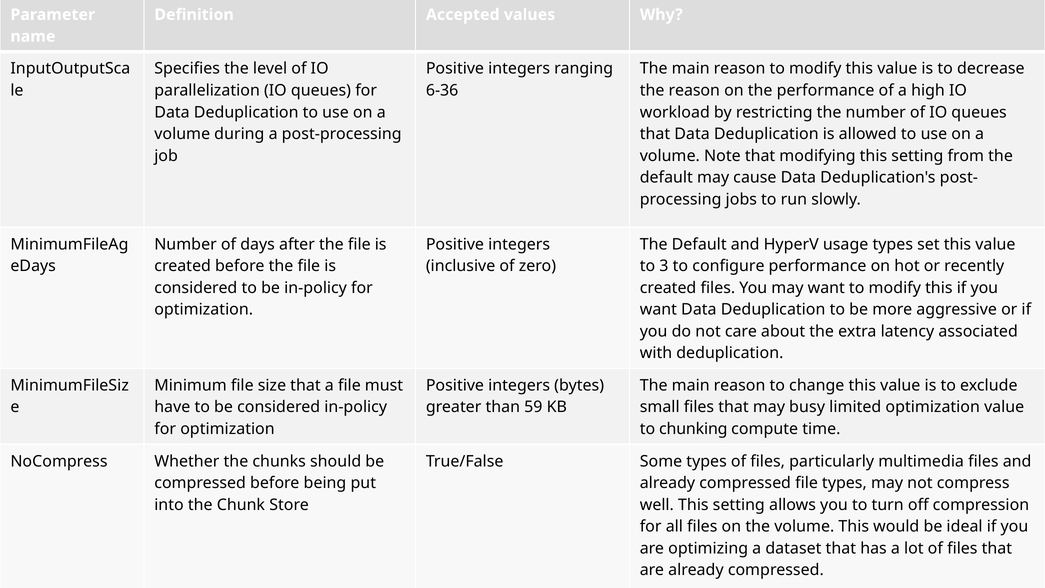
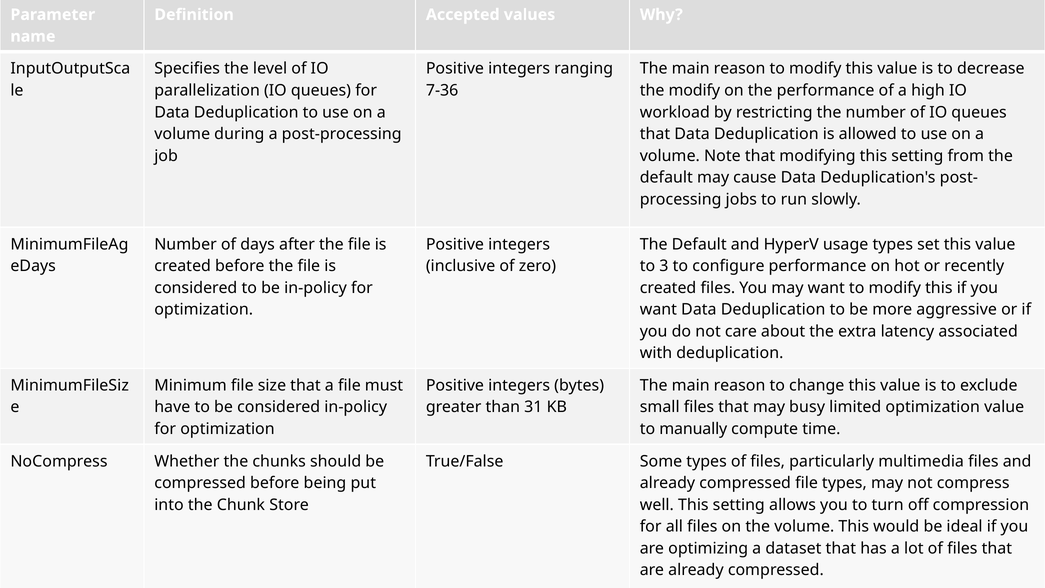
6-36: 6-36 -> 7-36
the reason: reason -> modify
59: 59 -> 31
chunking: chunking -> manually
